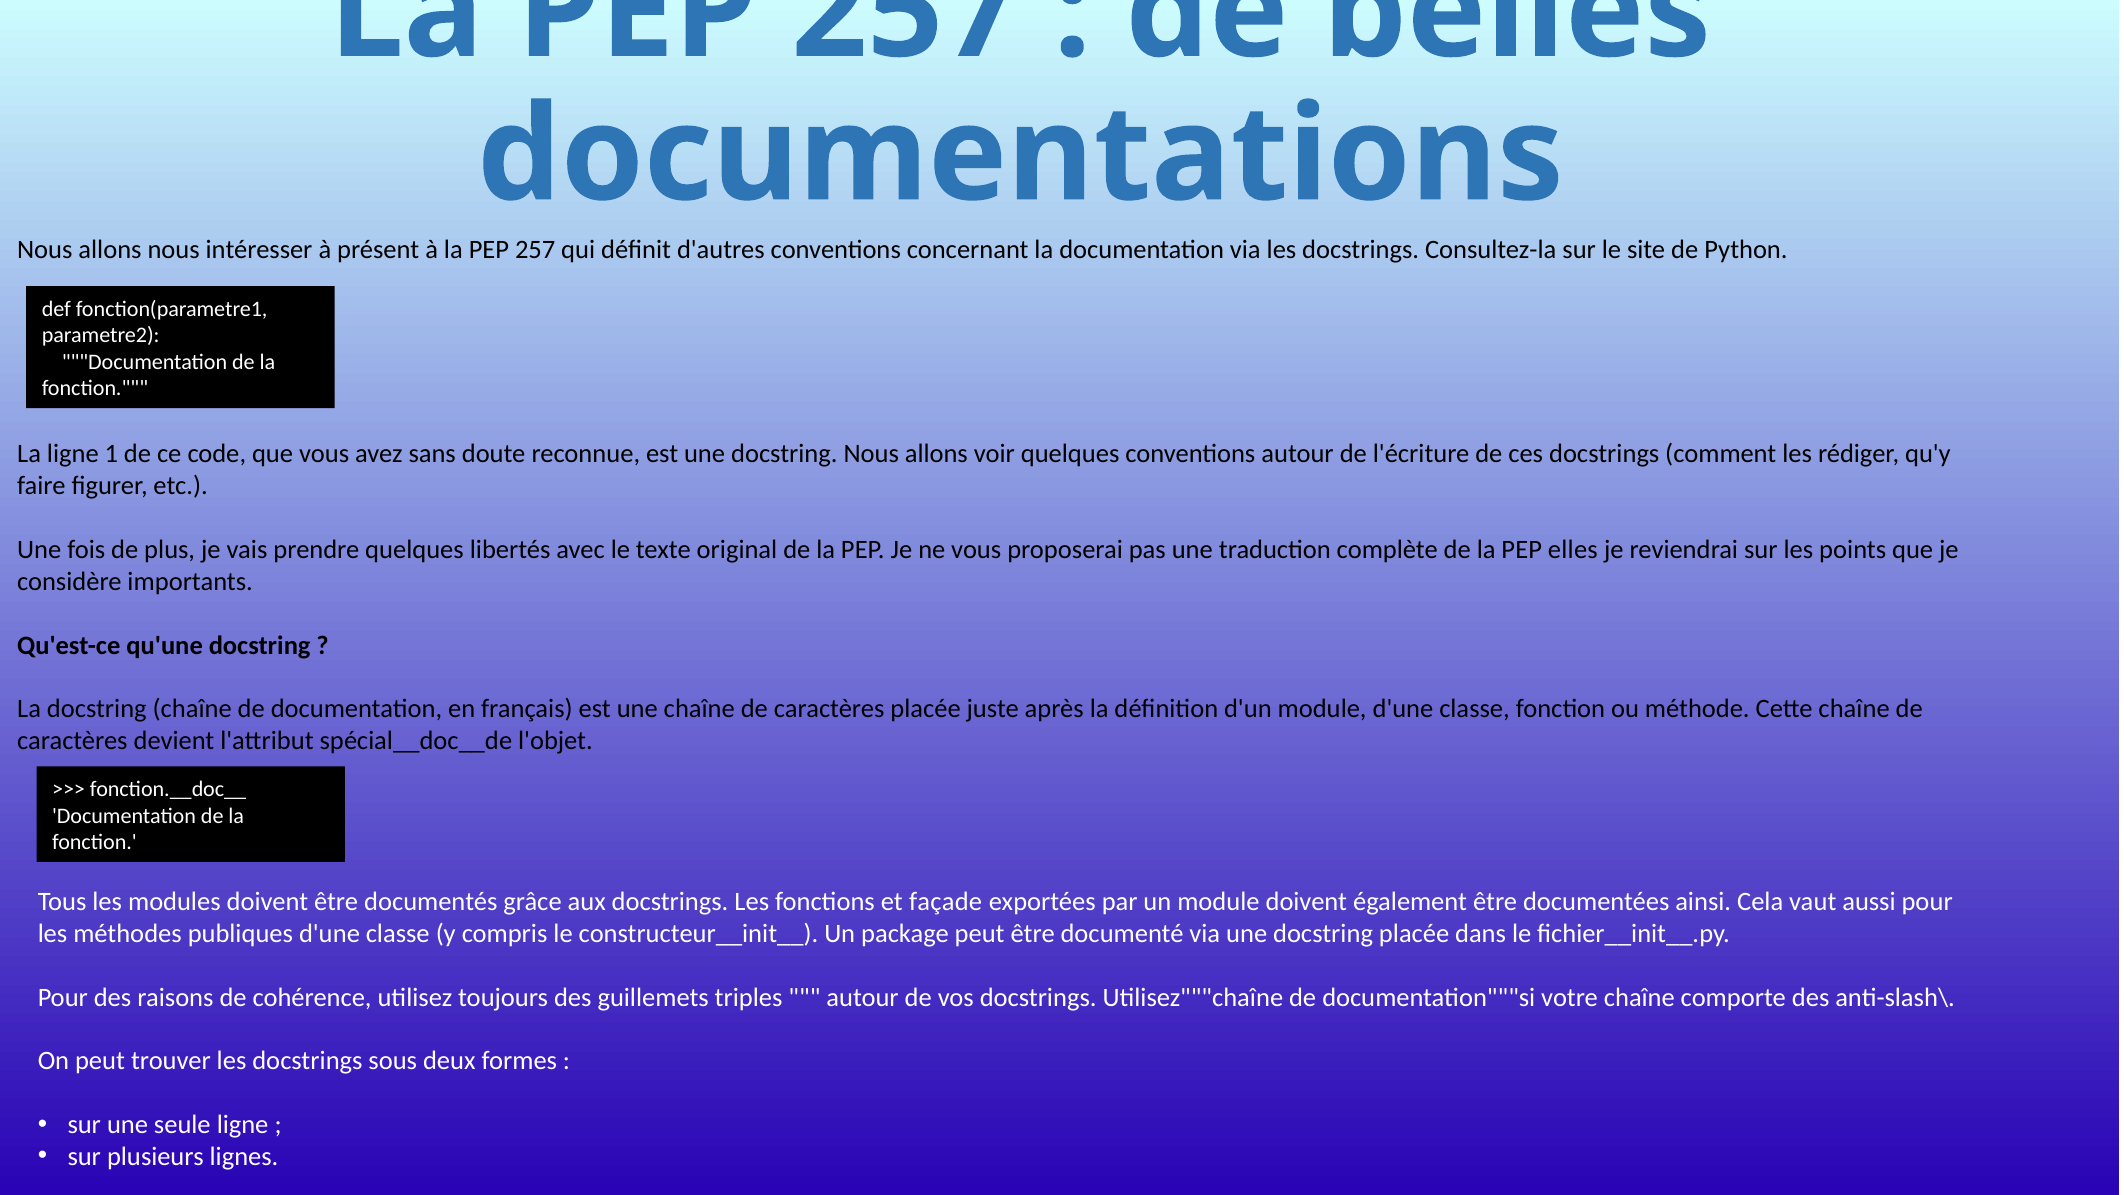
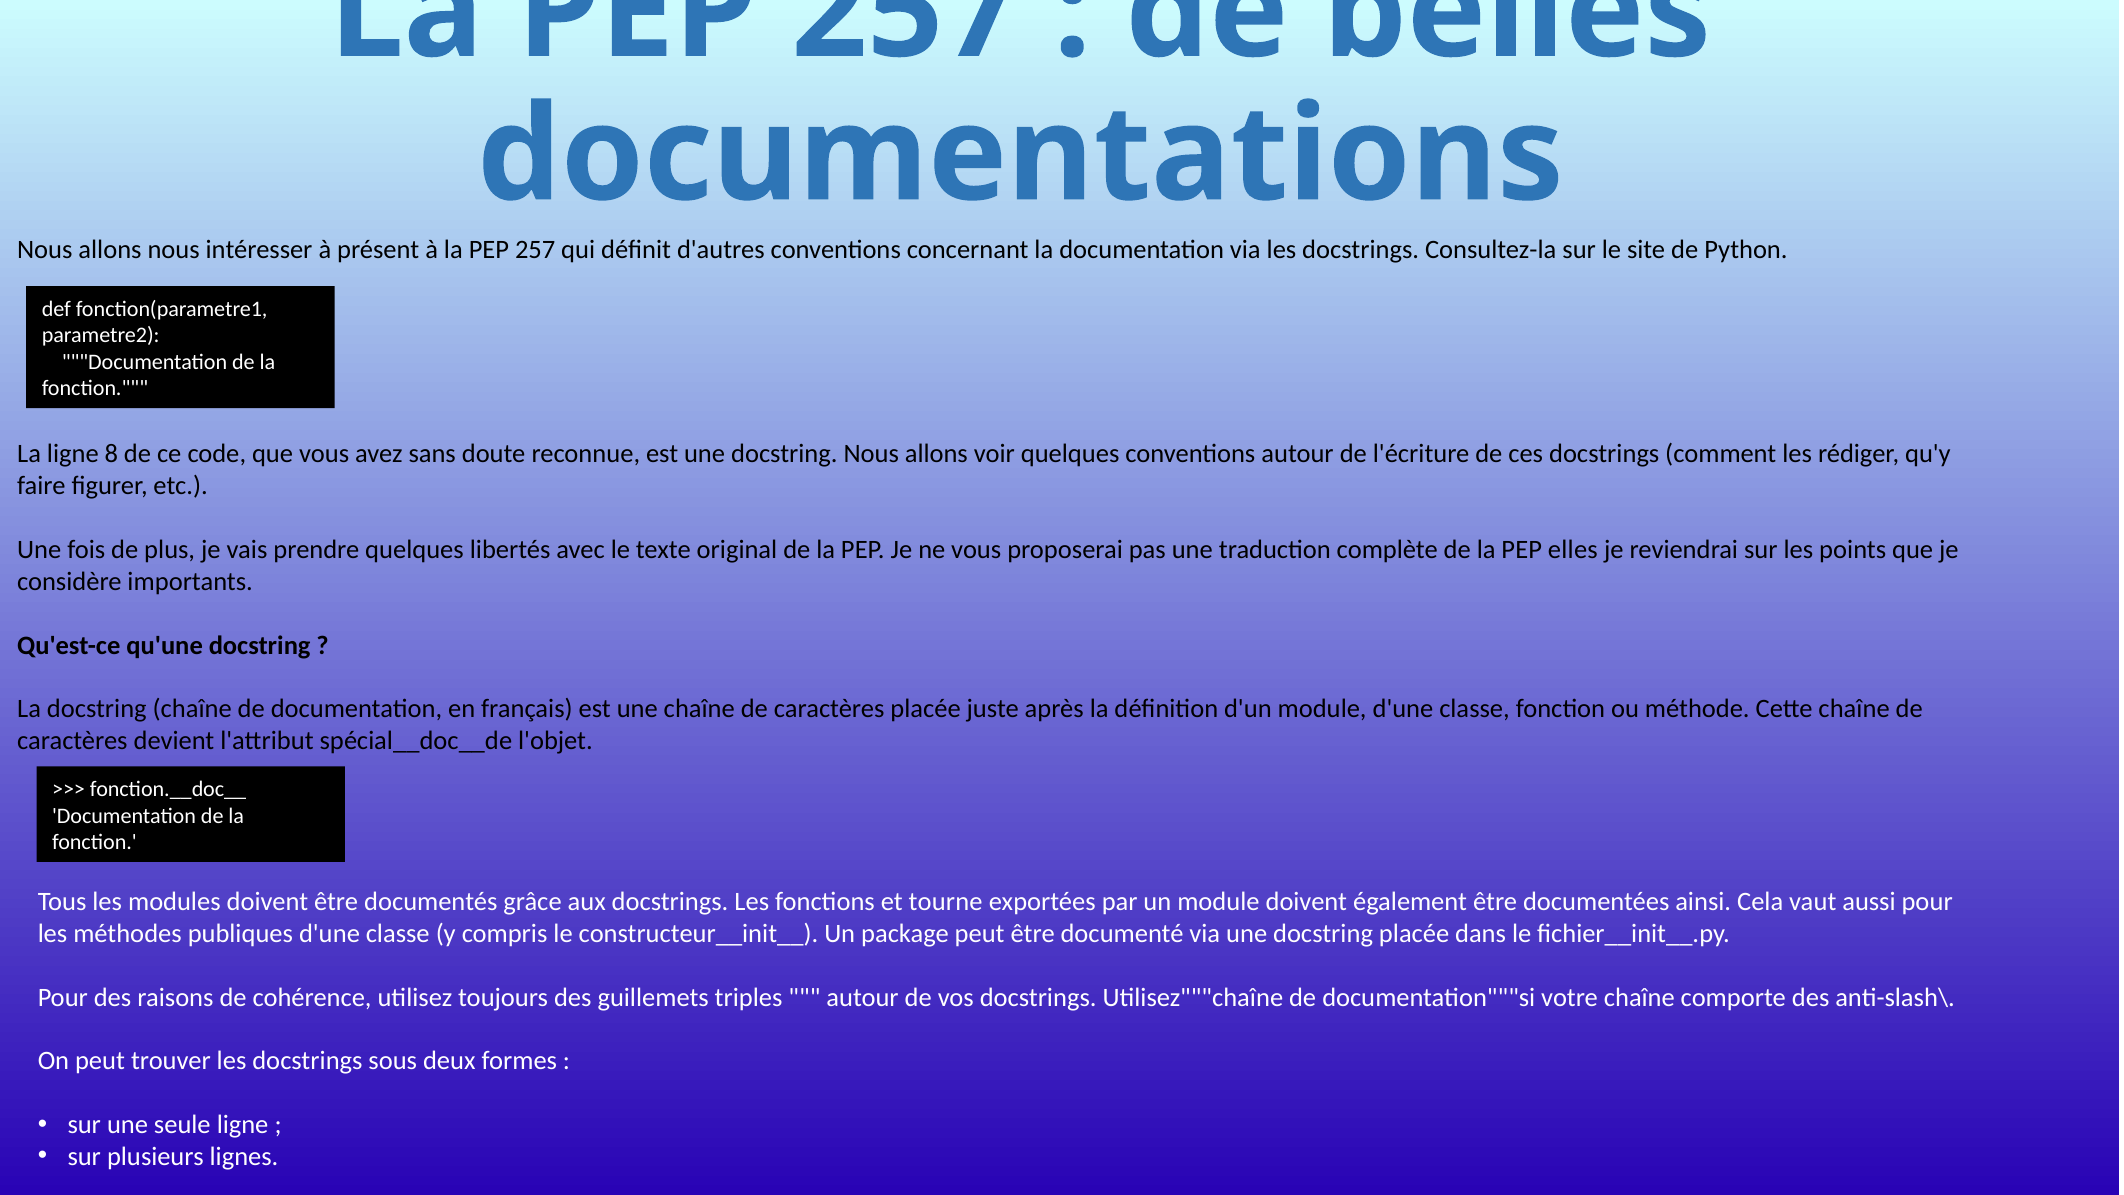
1: 1 -> 8
façade: façade -> tourne
